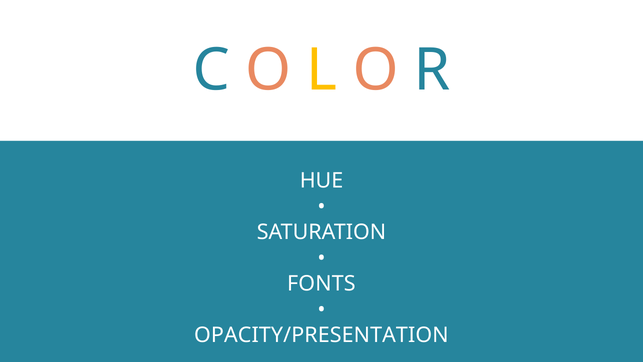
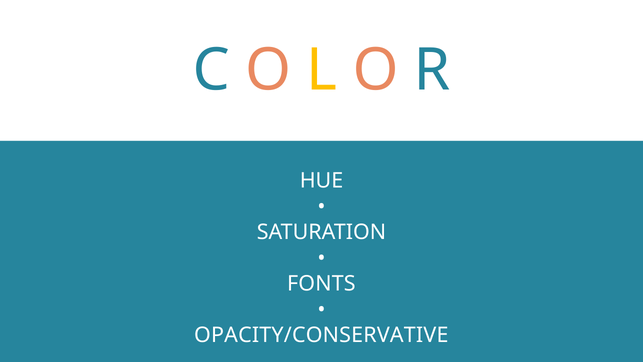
OPACITY/PRESENTATION: OPACITY/PRESENTATION -> OPACITY/CONSERVATIVE
